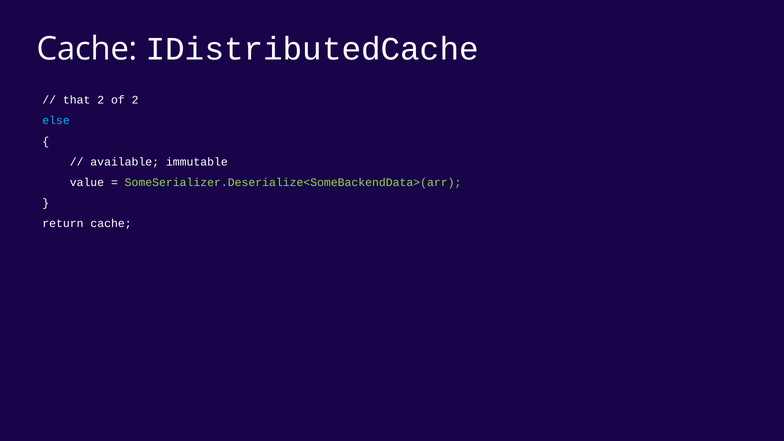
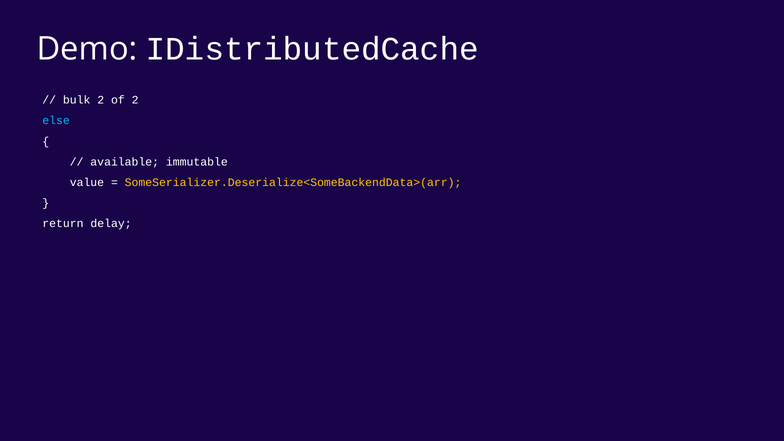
Cache at (87, 49): Cache -> Demo
that: that -> bulk
SomeSerializer.Deserialize<SomeBackendData>(arr colour: light green -> yellow
return cache: cache -> delay
